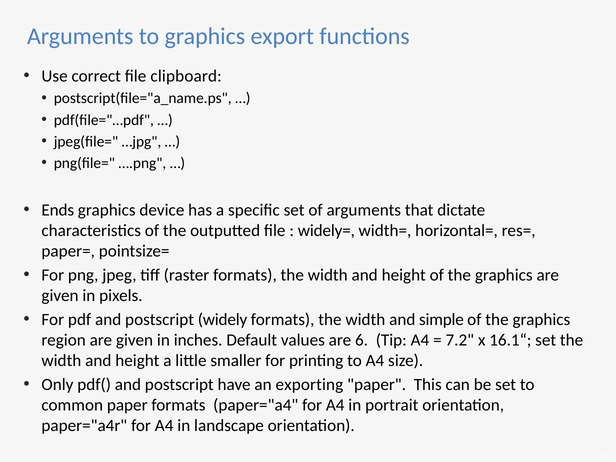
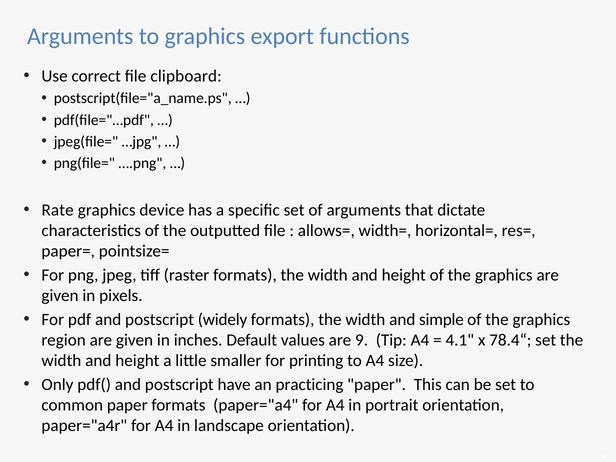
Ends: Ends -> Rate
widely=: widely= -> allows=
6: 6 -> 9
7.2: 7.2 -> 4.1
16.1“: 16.1“ -> 78.4“
exporting: exporting -> practicing
